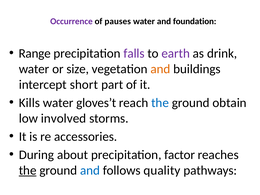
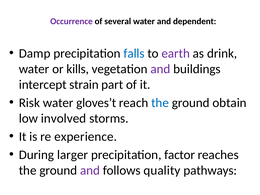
pauses: pauses -> several
foundation: foundation -> dependent
Range: Range -> Damp
falls colour: purple -> blue
size: size -> kills
and at (160, 69) colour: orange -> purple
short: short -> strain
Kills: Kills -> Risk
accessories: accessories -> experience
about: about -> larger
the at (28, 170) underline: present -> none
and at (90, 170) colour: blue -> purple
